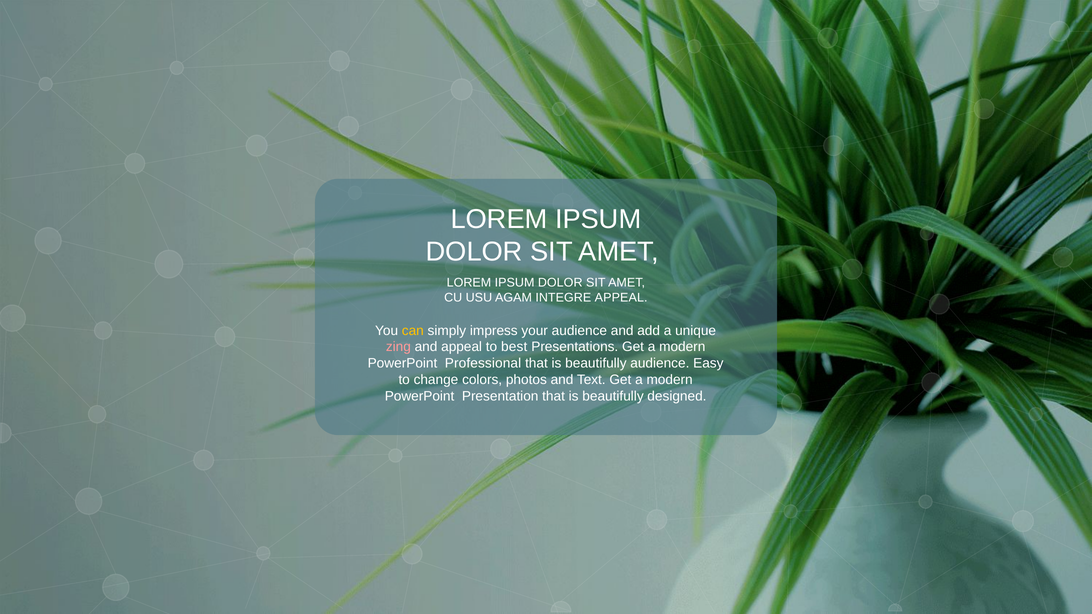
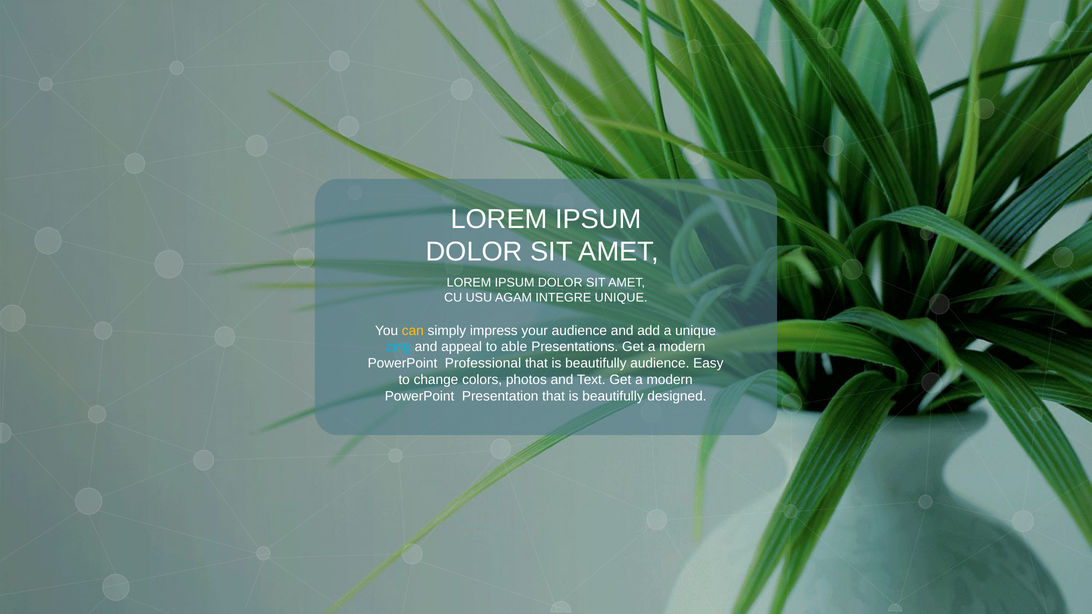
INTEGRE APPEAL: APPEAL -> UNIQUE
zing colour: pink -> light blue
best: best -> able
